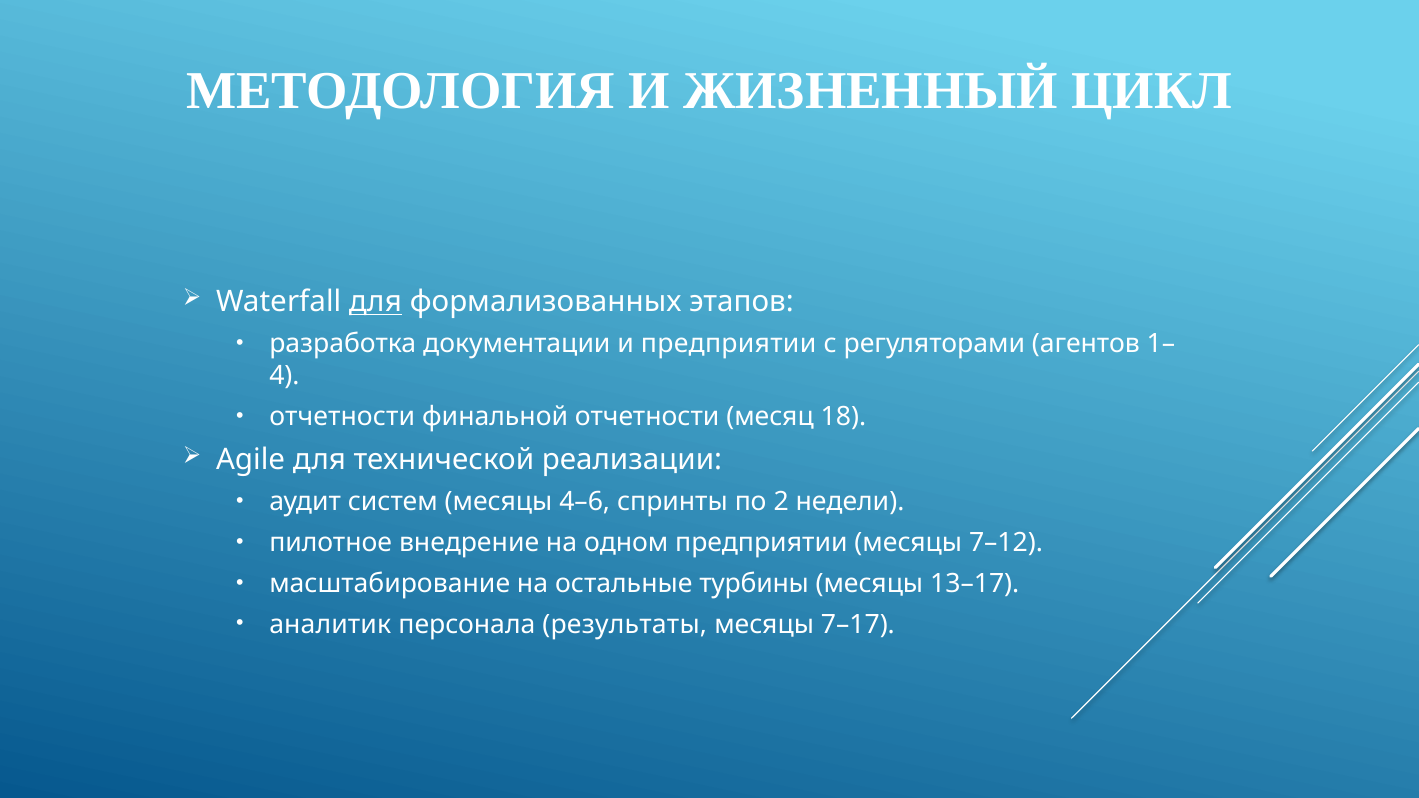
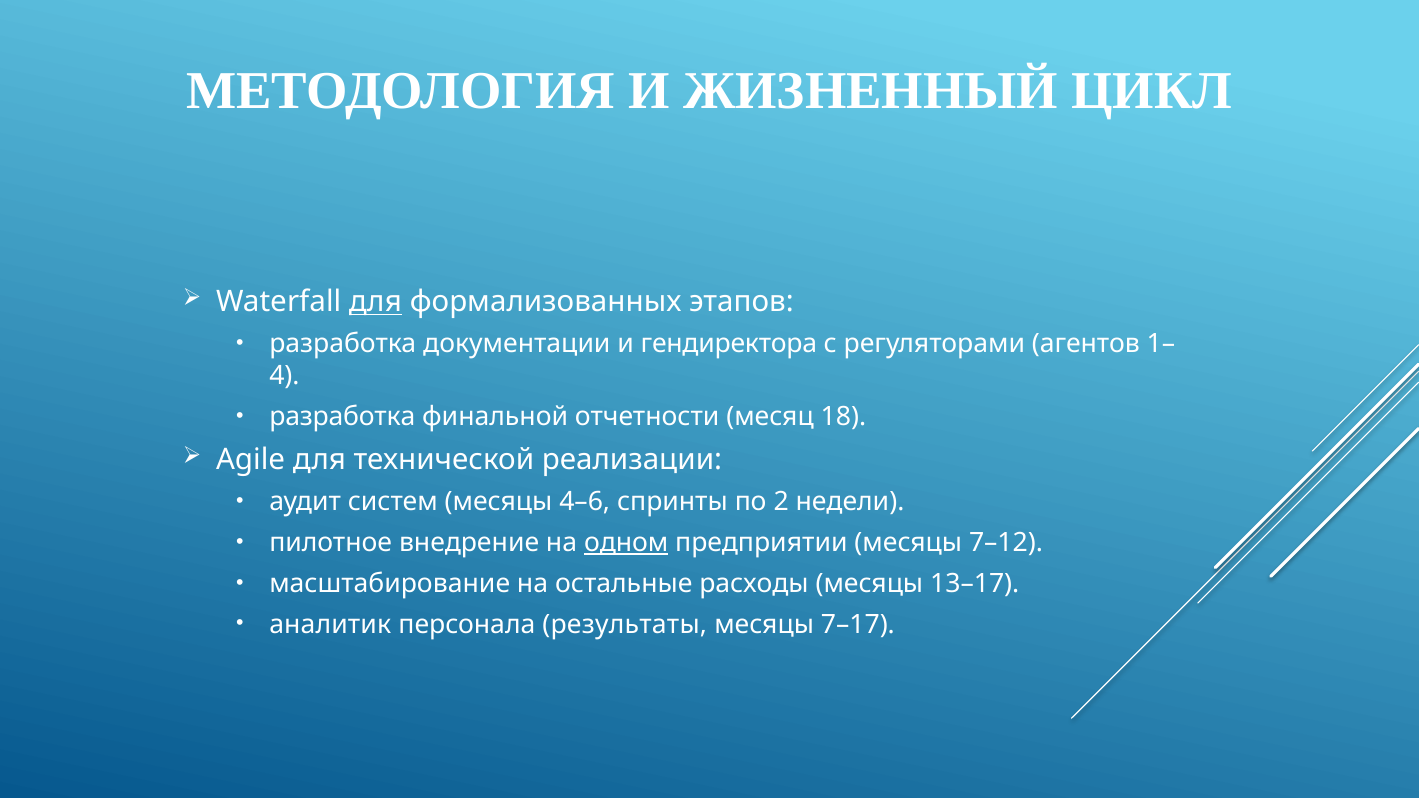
и предприятии: предприятии -> гендиректора
отчетности at (342, 417): отчетности -> разработка
одном underline: none -> present
турбины: турбины -> расходы
